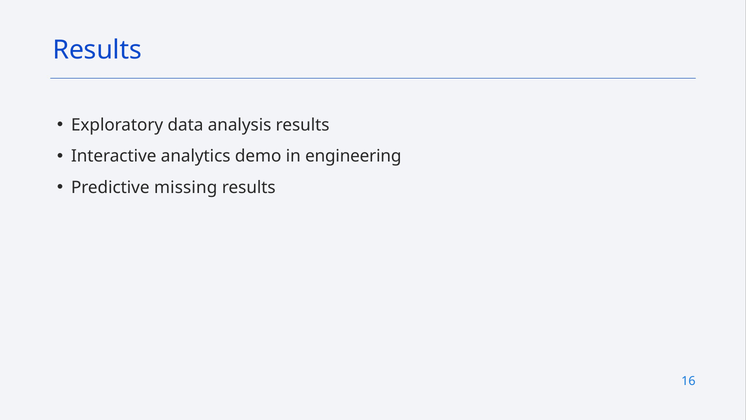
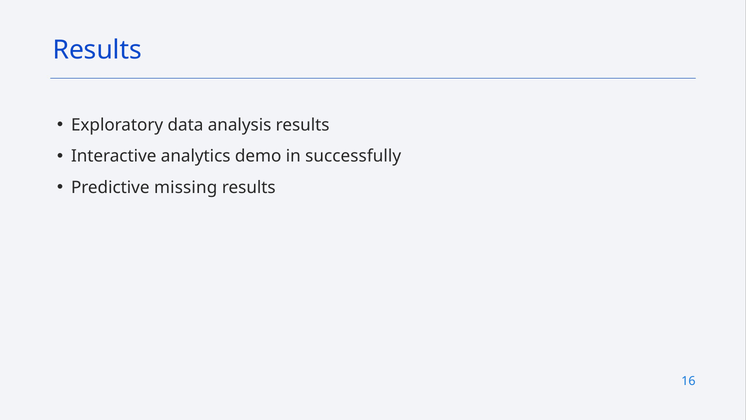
engineering: engineering -> successfully
